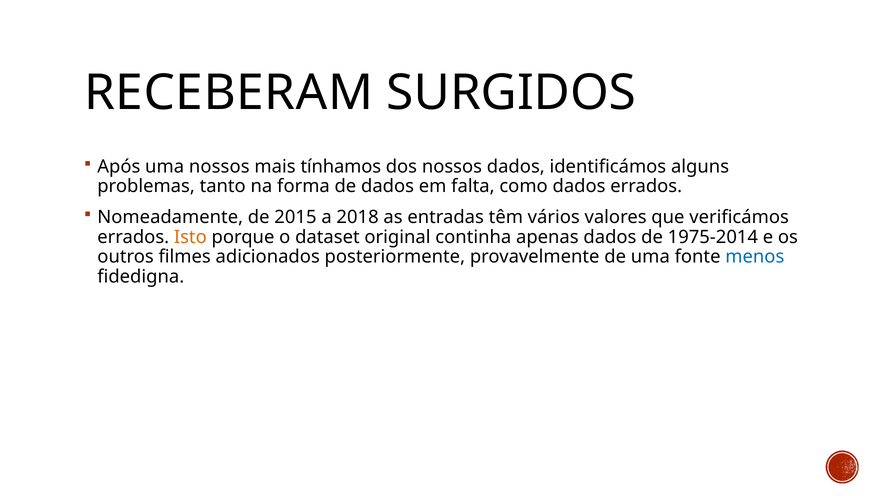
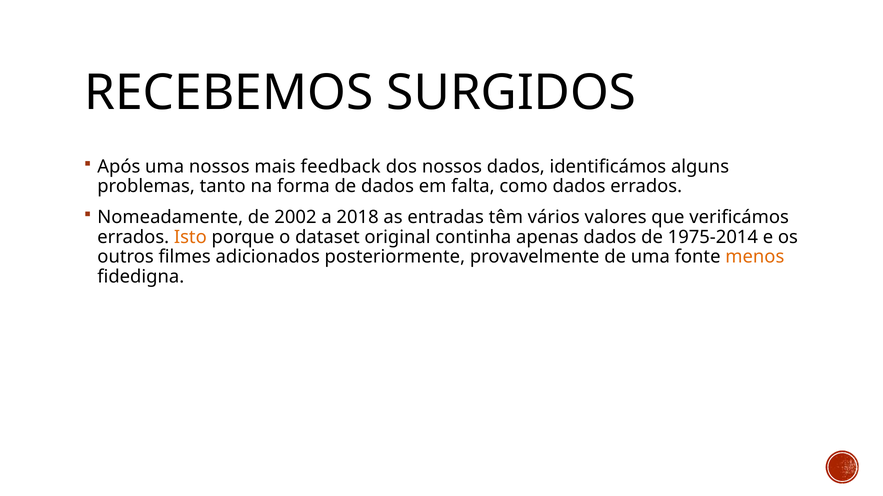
RECEBERAM: RECEBERAM -> RECEBEMOS
tínhamos: tínhamos -> feedback
2015: 2015 -> 2002
menos colour: blue -> orange
